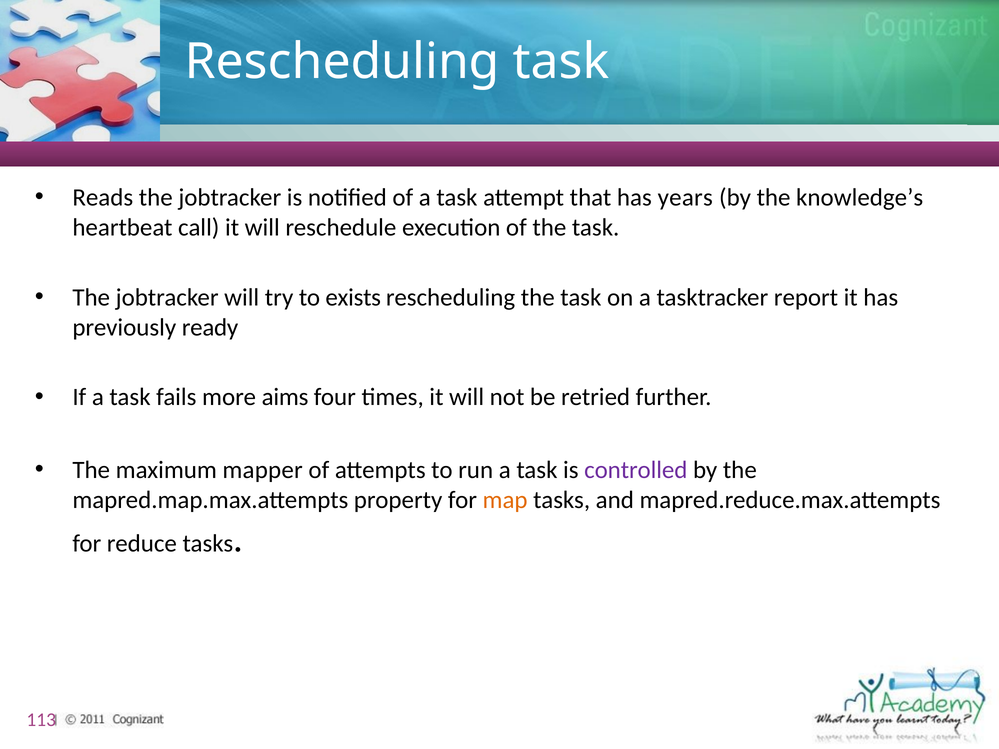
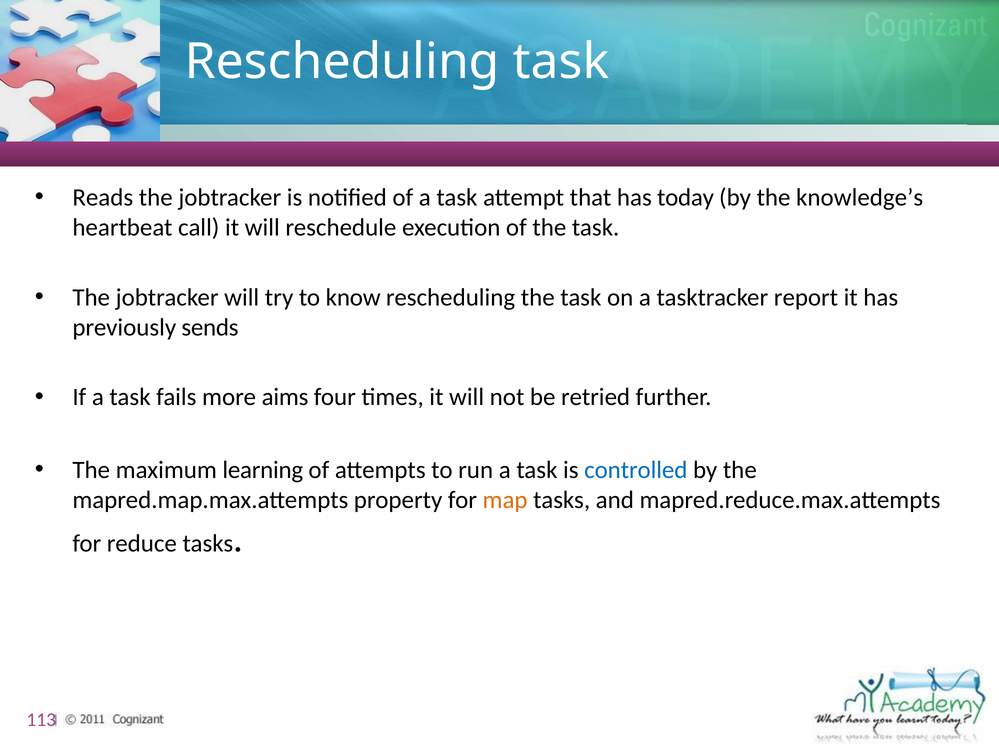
years: years -> today
exists: exists -> know
ready: ready -> sends
mapper: mapper -> learning
controlled colour: purple -> blue
